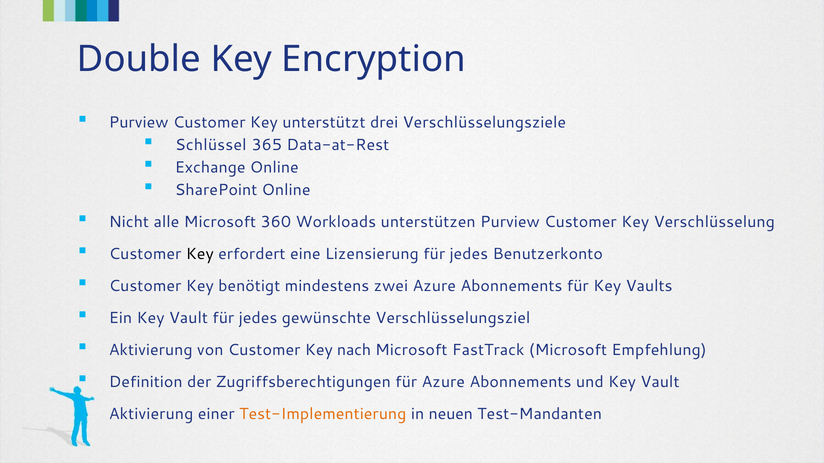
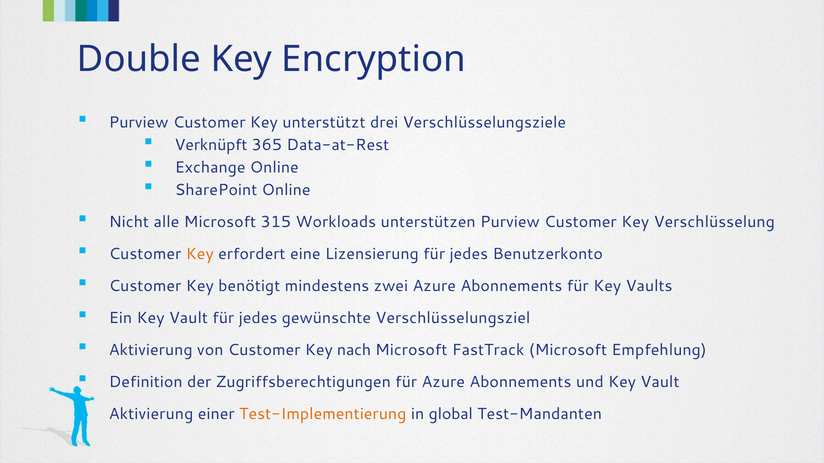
Schlüssel: Schlüssel -> Verknüpft
360: 360 -> 315
Key at (200, 254) colour: black -> orange
neuen: neuen -> global
